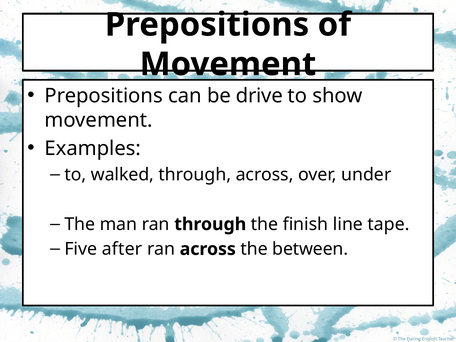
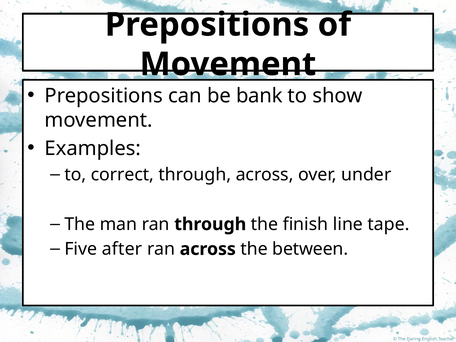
drive: drive -> bank
walked: walked -> correct
